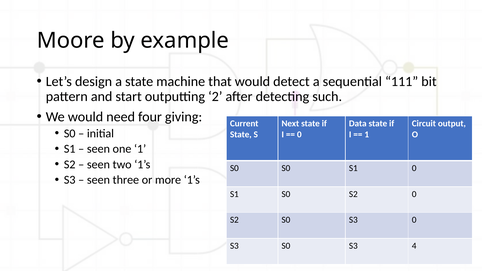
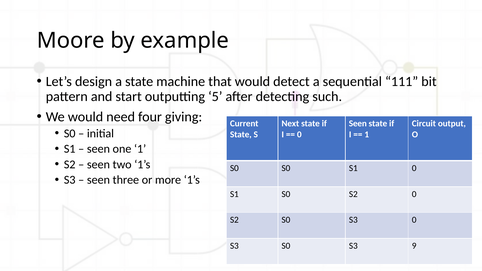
2: 2 -> 5
Data at (358, 124): Data -> Seen
4: 4 -> 9
